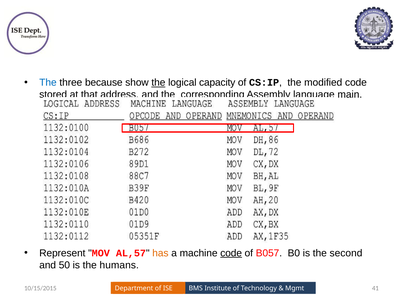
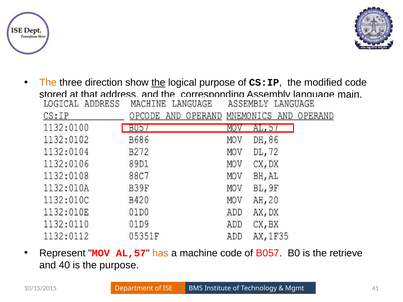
The at (48, 83) colour: blue -> orange
because: because -> direction
logical capacity: capacity -> purpose
code at (231, 253) underline: present -> none
second: second -> retrieve
50: 50 -> 40
the humans: humans -> purpose
